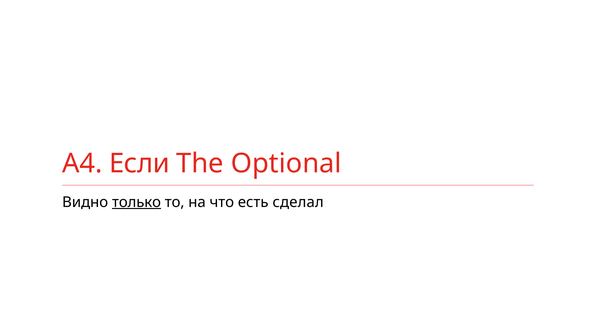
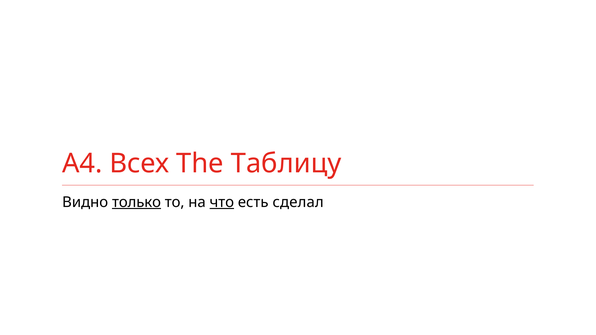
Если: Если -> Всех
Optional: Optional -> Таблицу
что underline: none -> present
